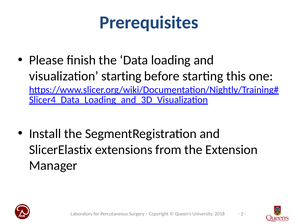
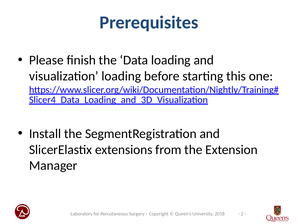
visualization starting: starting -> loading
